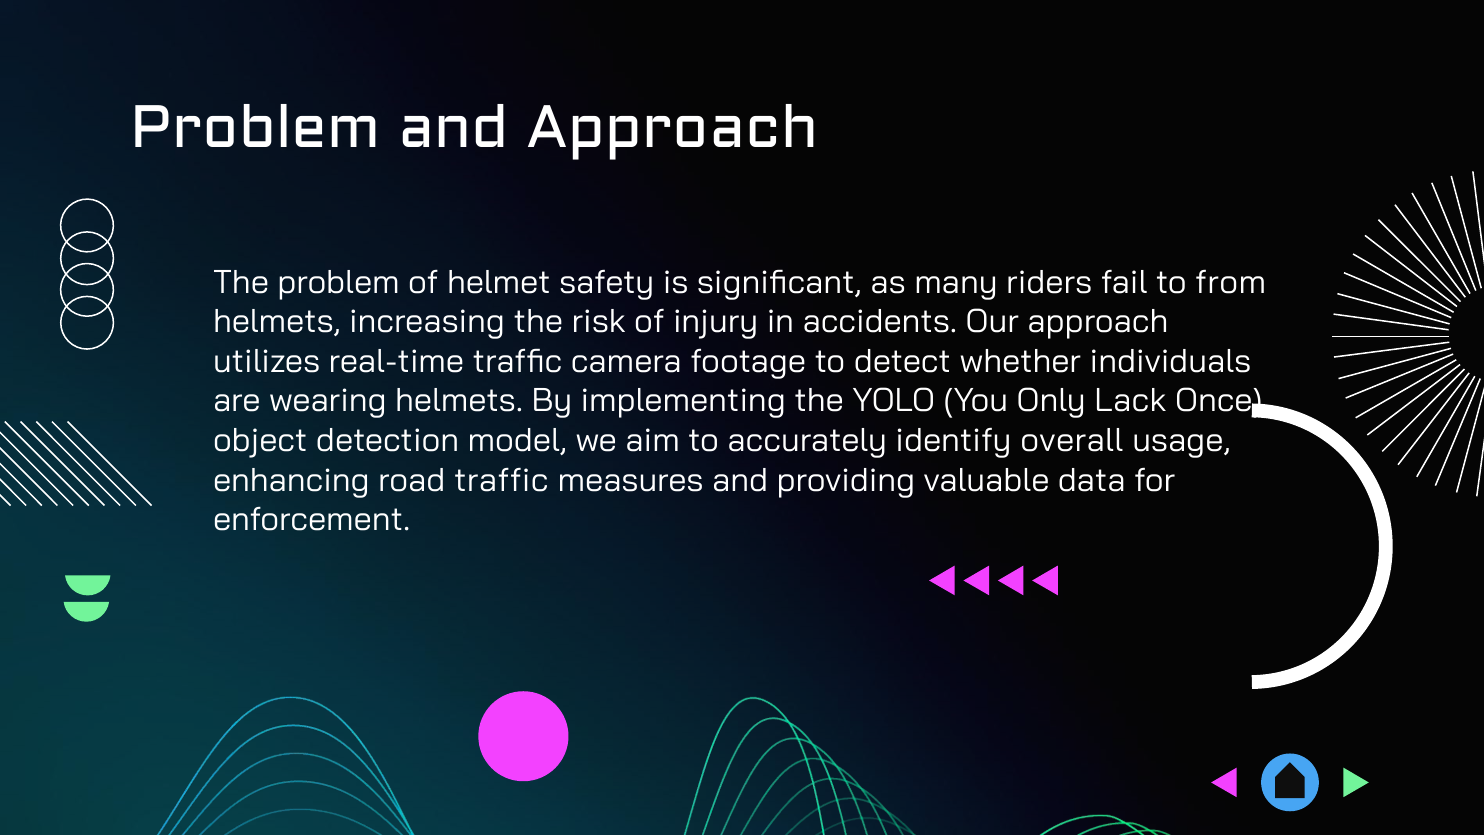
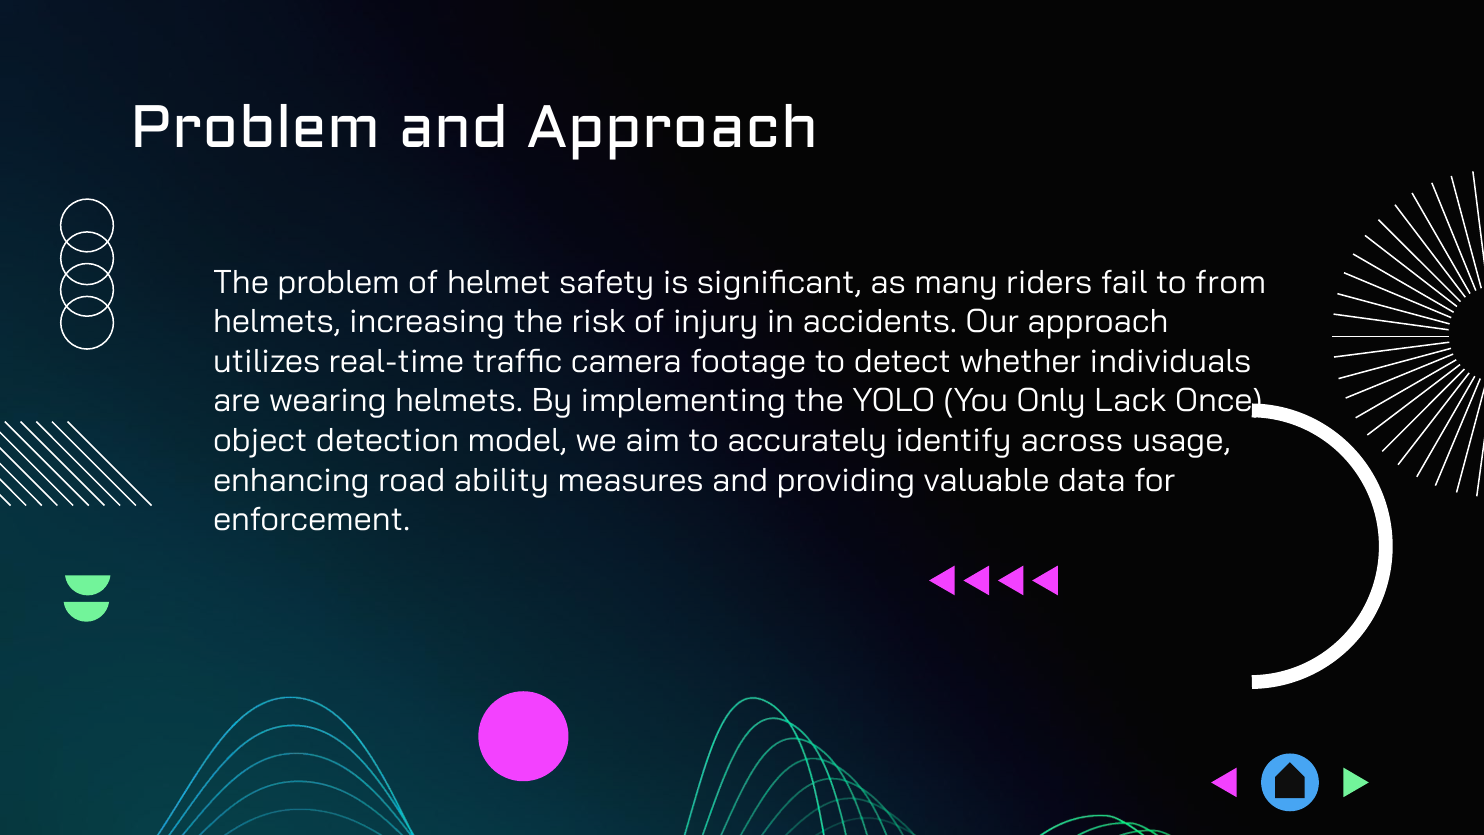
overall: overall -> across
road traffic: traffic -> ability
